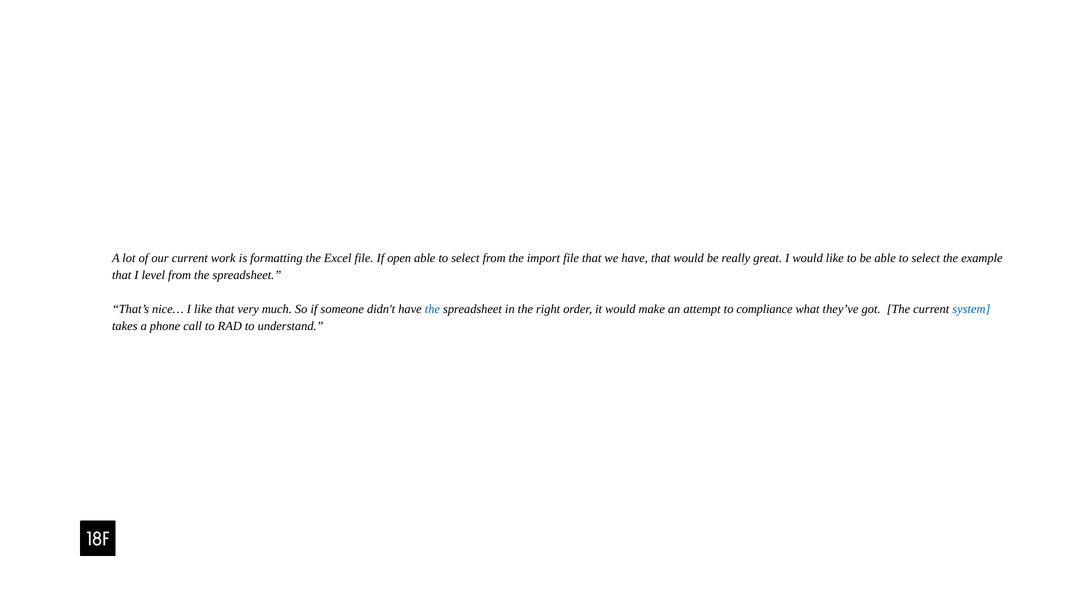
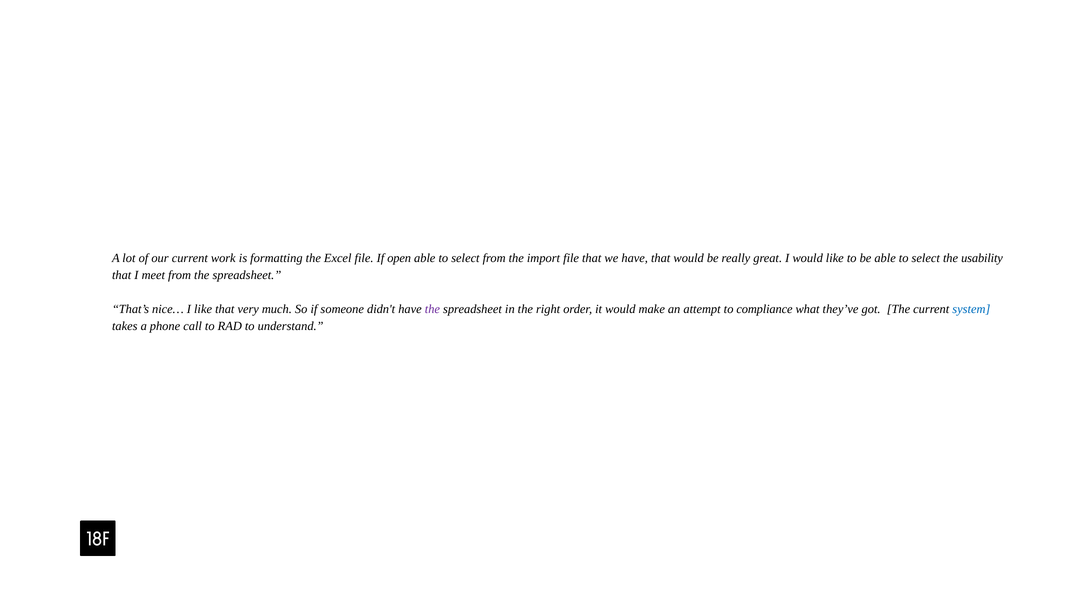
example: example -> usability
level: level -> meet
the at (432, 309) colour: blue -> purple
